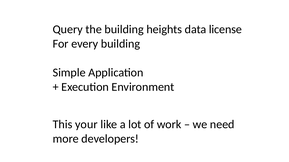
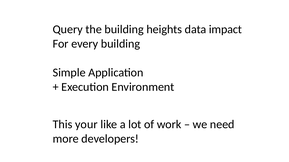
license: license -> impact
